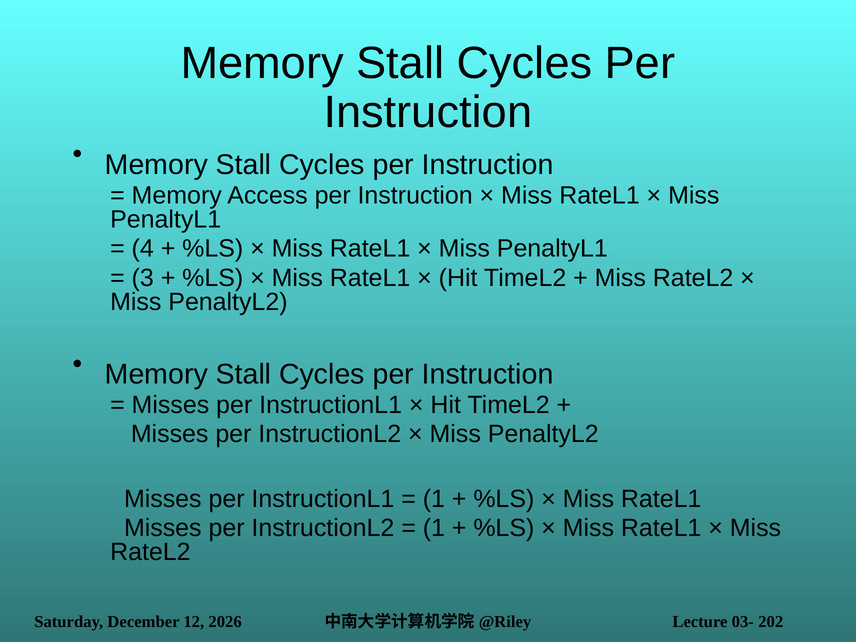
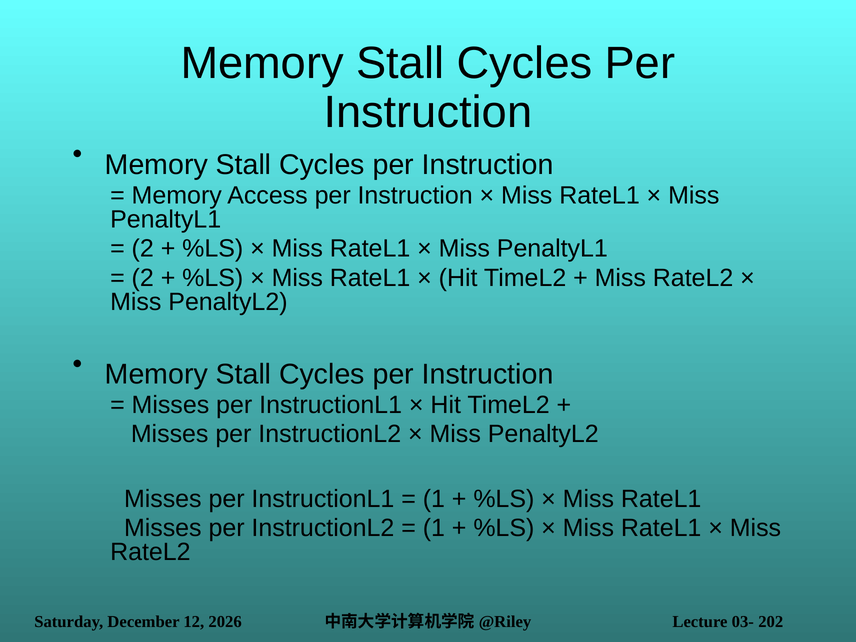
4 at (143, 249): 4 -> 2
3 at (143, 278): 3 -> 2
